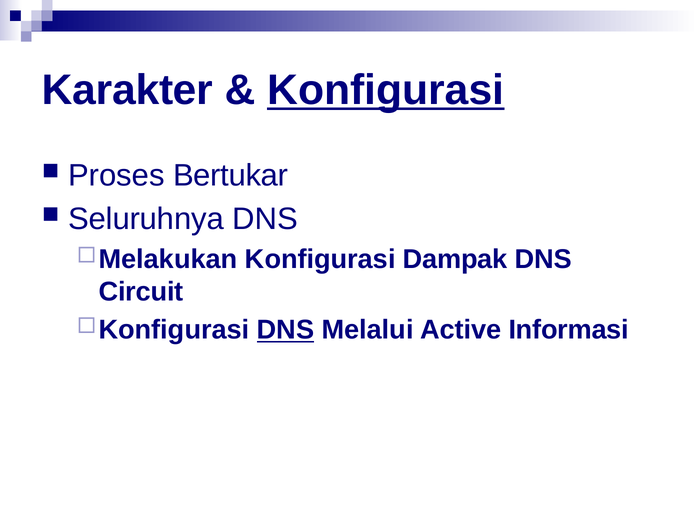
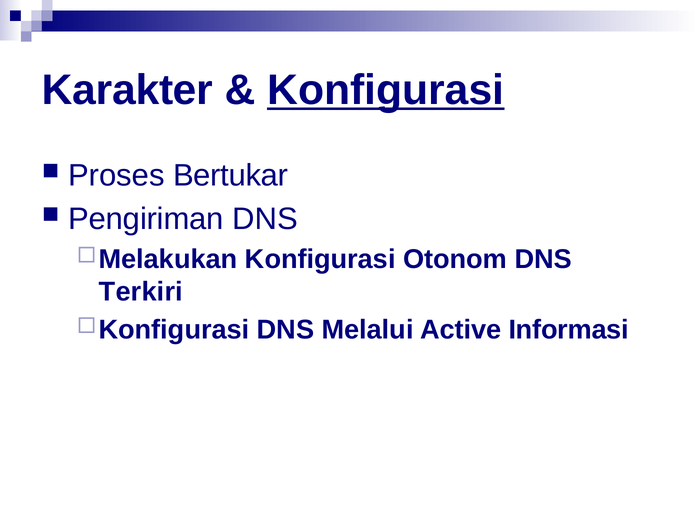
Seluruhnya: Seluruhnya -> Pengiriman
Dampak: Dampak -> Otonom
Circuit: Circuit -> Terkiri
DNS at (286, 330) underline: present -> none
